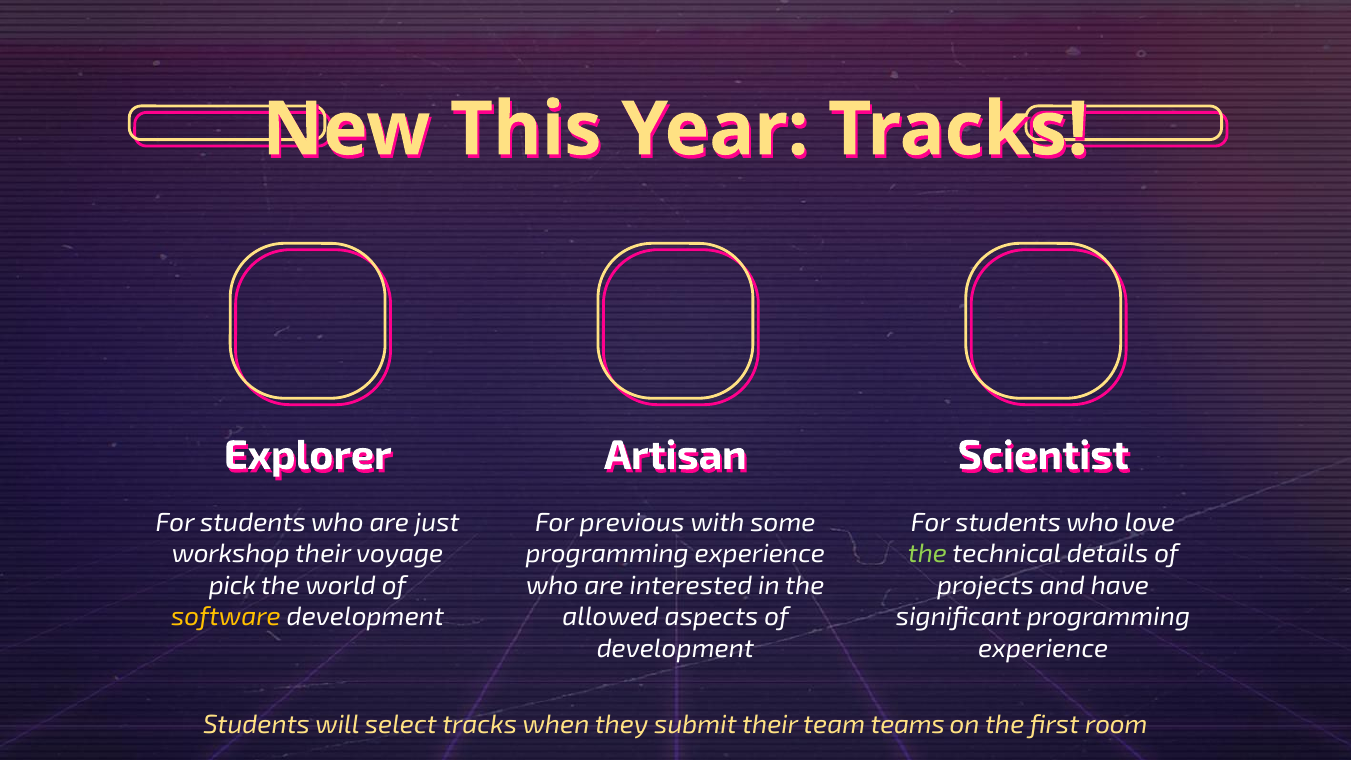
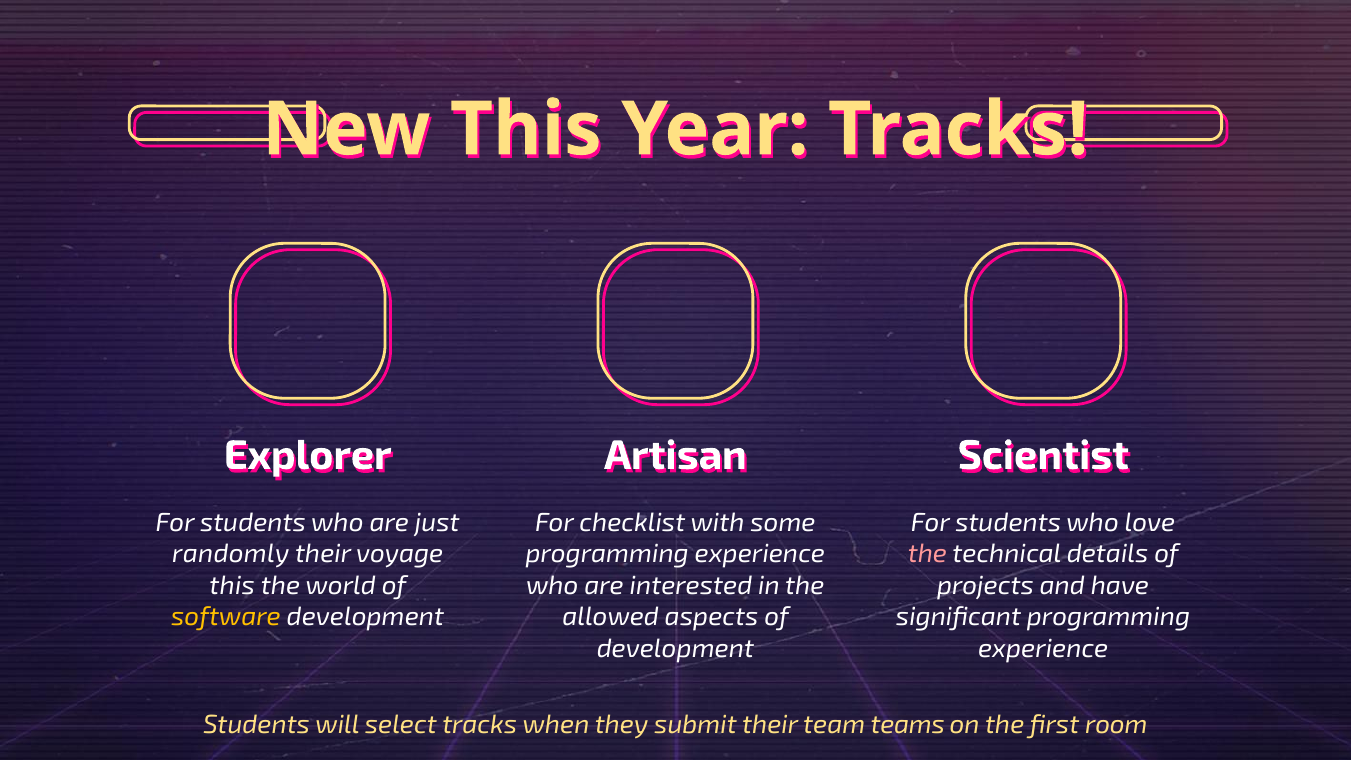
previous: previous -> checklist
workshop: workshop -> randomly
the at (927, 554) colour: light green -> pink
pick at (232, 586): pick -> this
